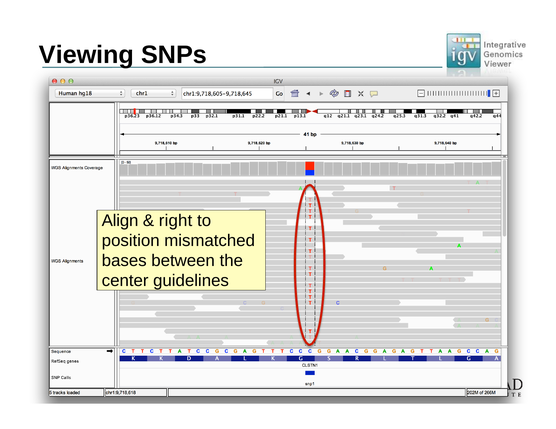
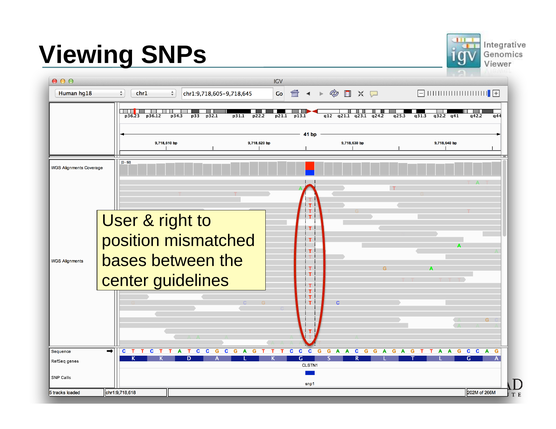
Align: Align -> User
